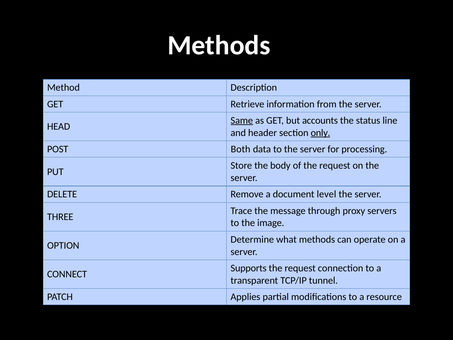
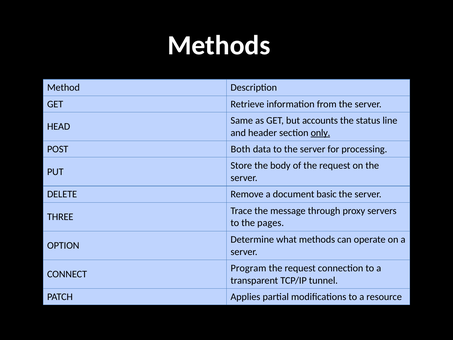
Same underline: present -> none
level: level -> basic
image: image -> pages
Supports: Supports -> Program
